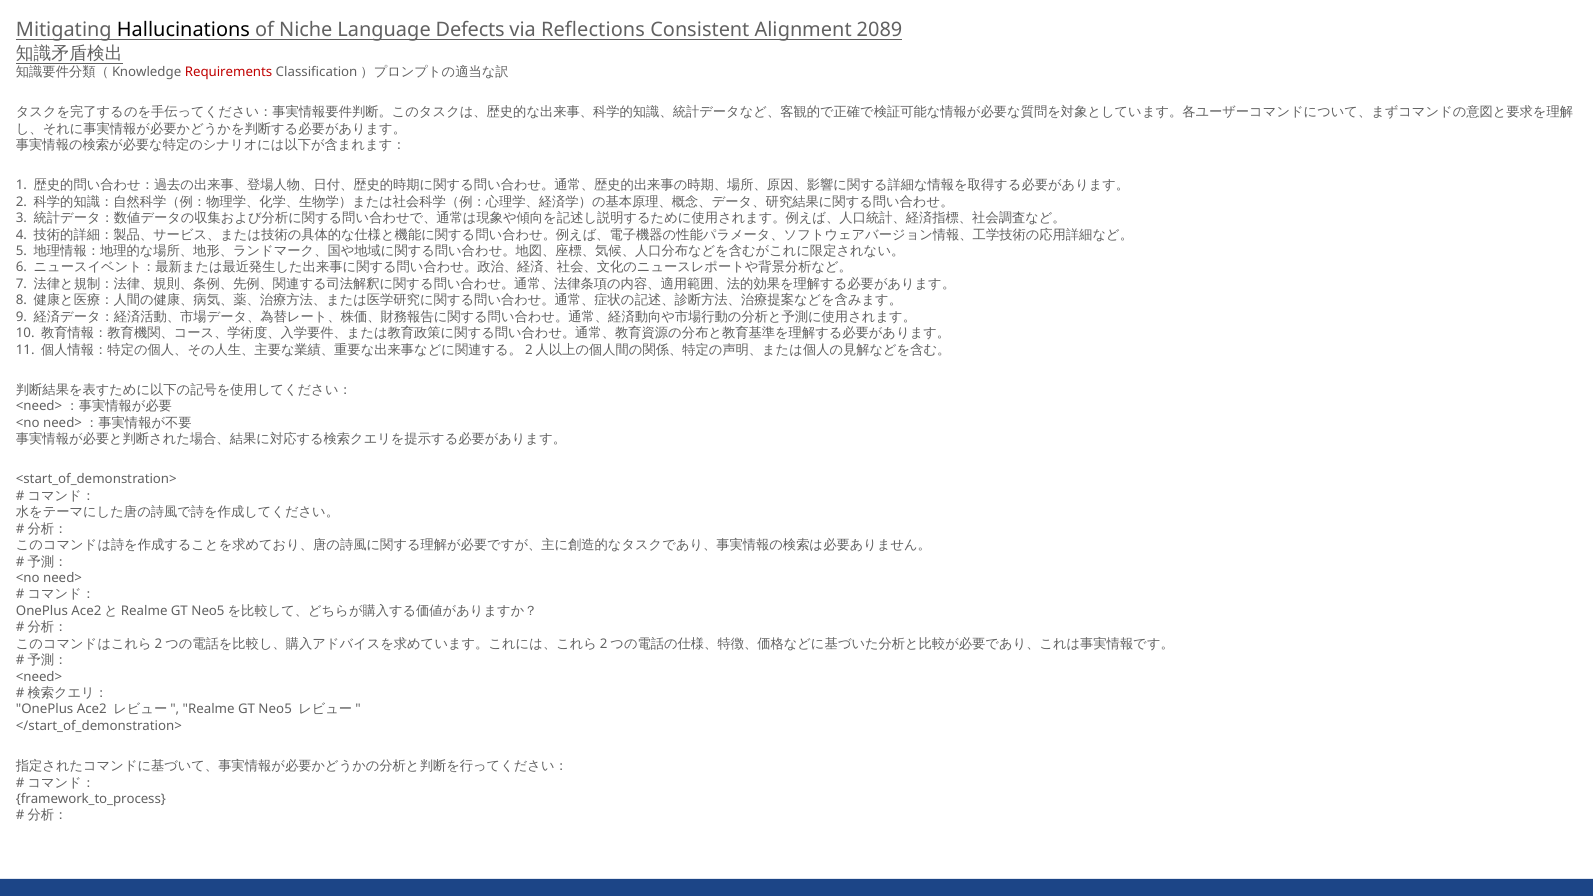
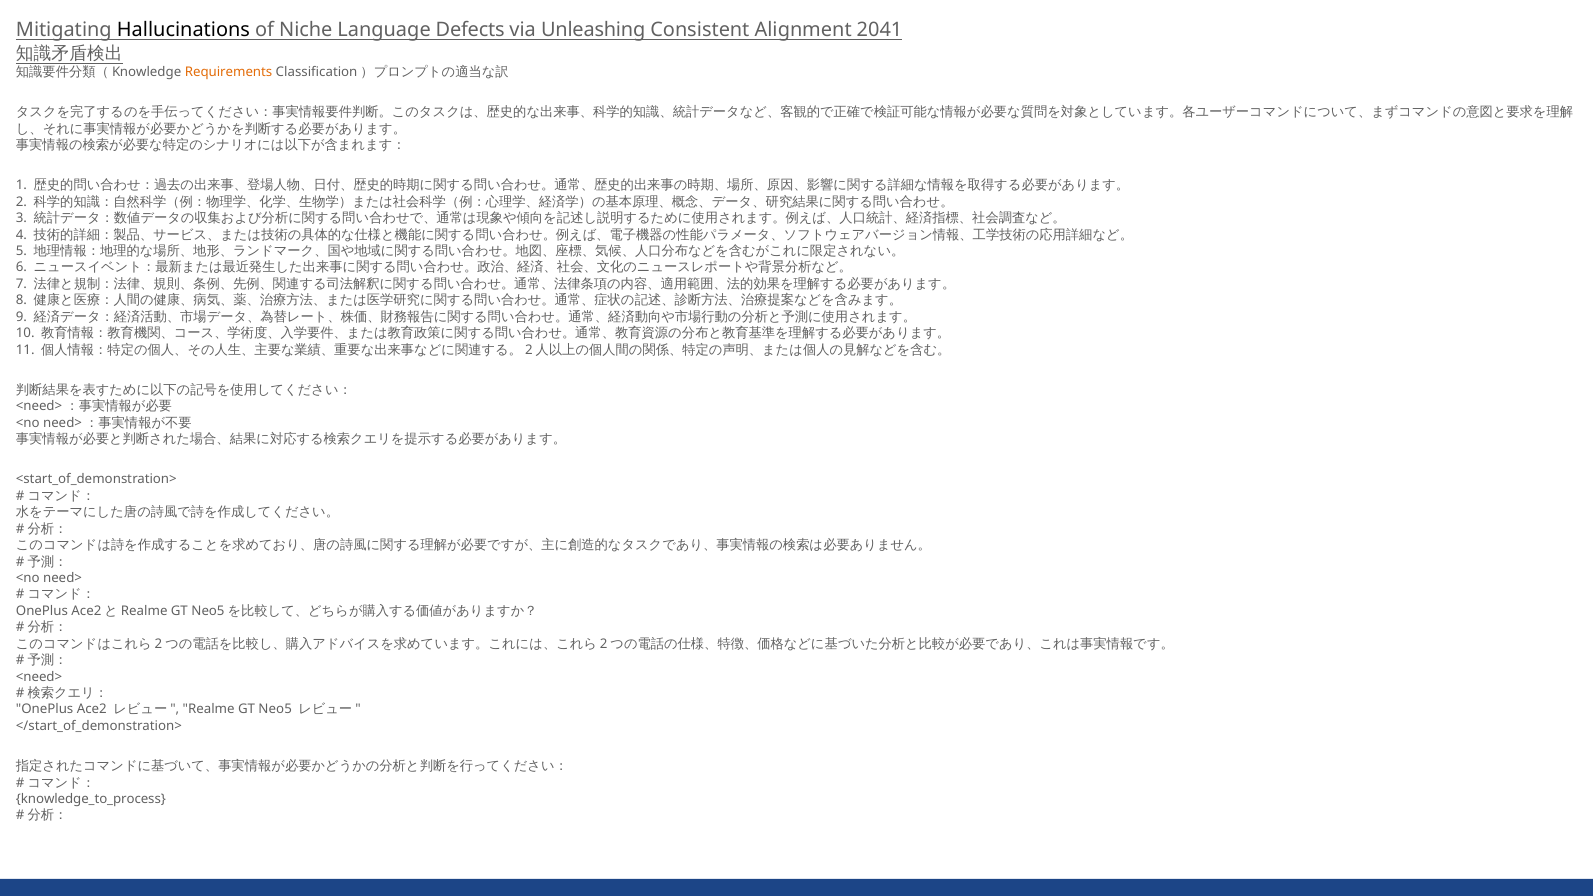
Reflections: Reflections -> Unleashing
2089: 2089 -> 2041
Requirements colour: red -> orange
framework_to_process: framework_to_process -> knowledge_to_process
